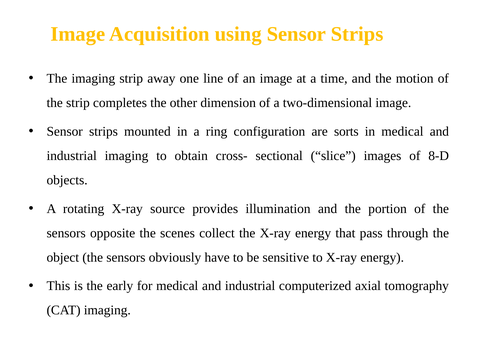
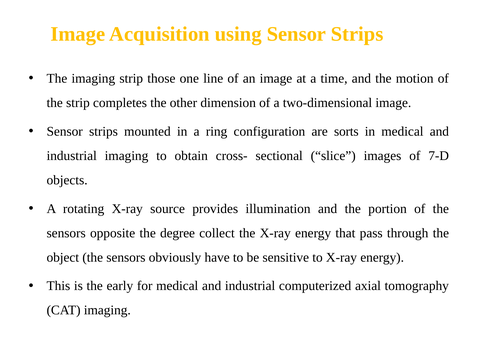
away: away -> those
8-D: 8-D -> 7-D
scenes: scenes -> degree
